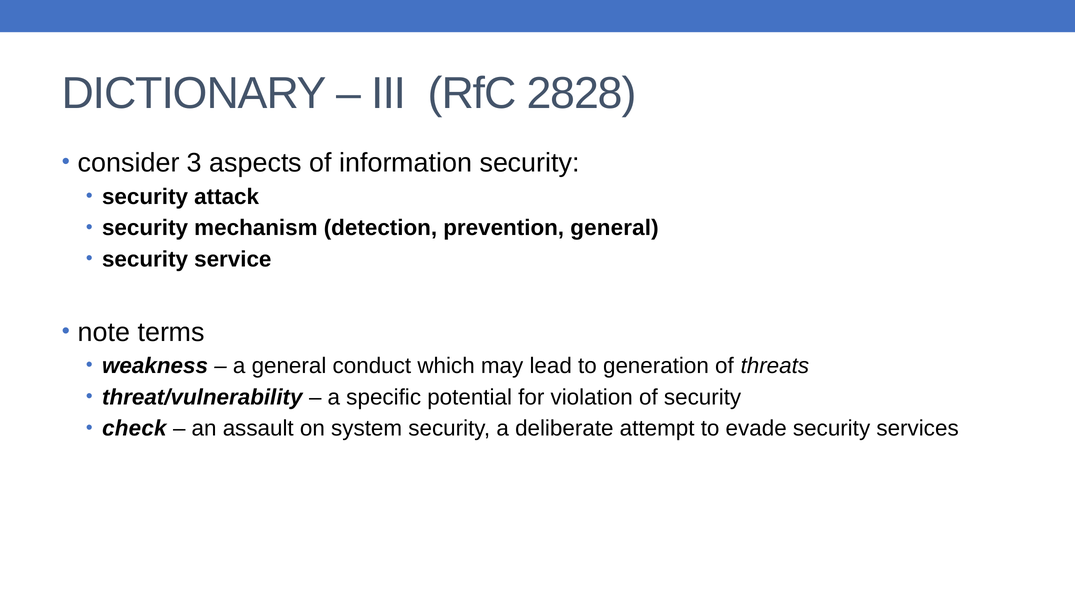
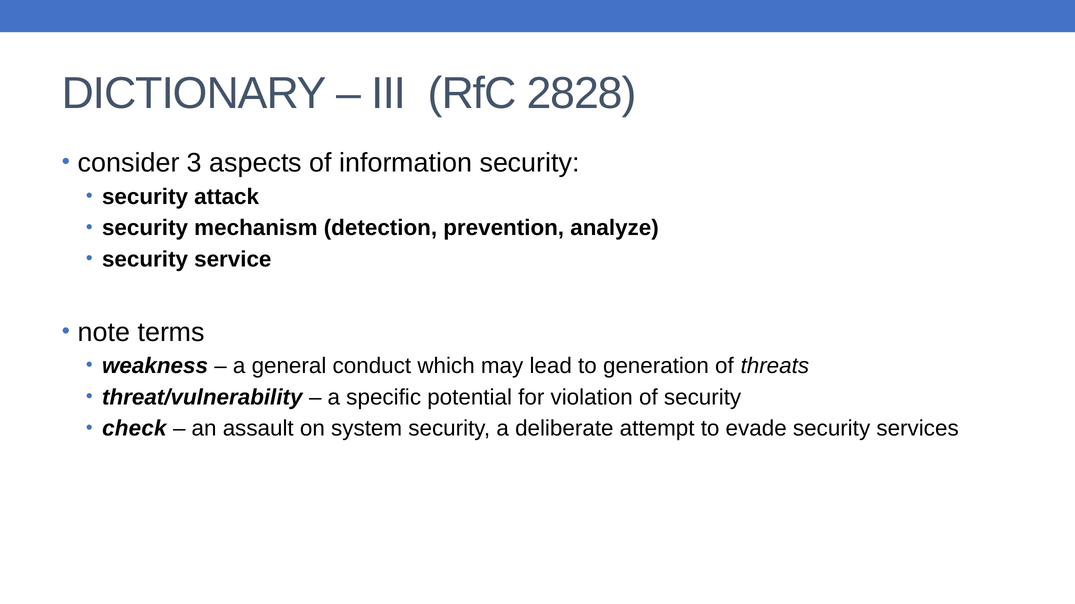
prevention general: general -> analyze
